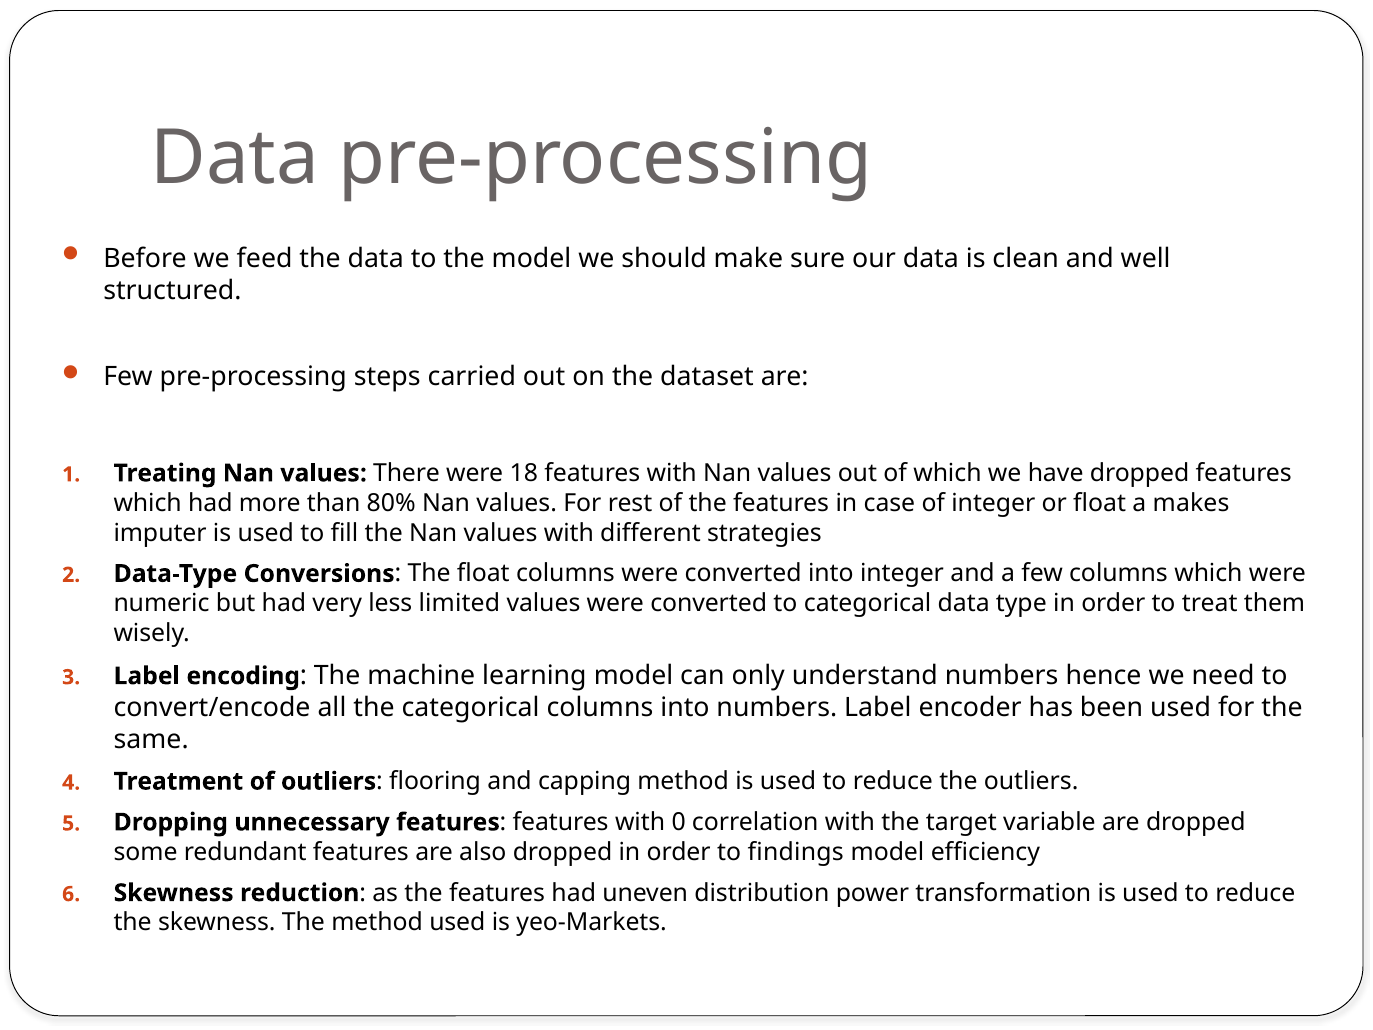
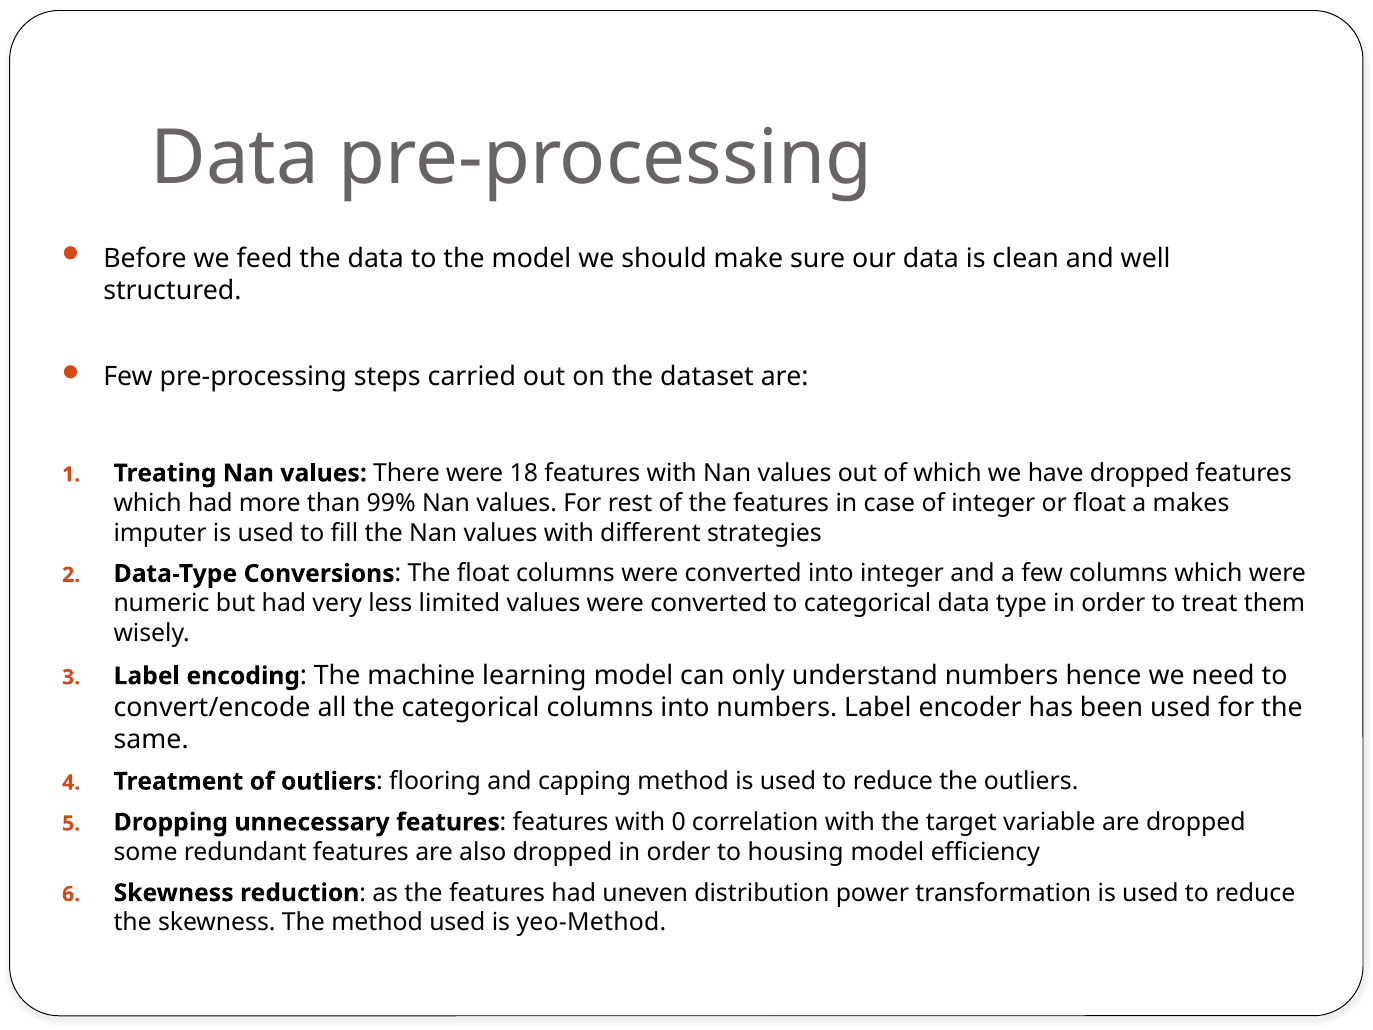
80%: 80% -> 99%
findings: findings -> housing
yeo-Markets: yeo-Markets -> yeo-Method
